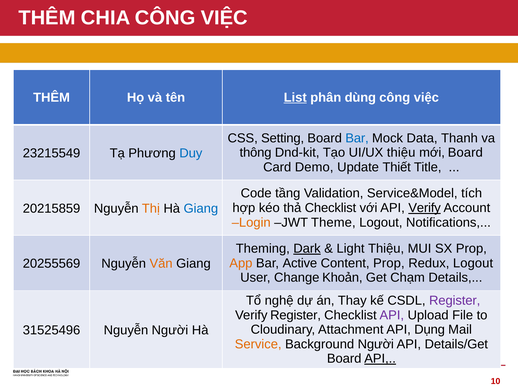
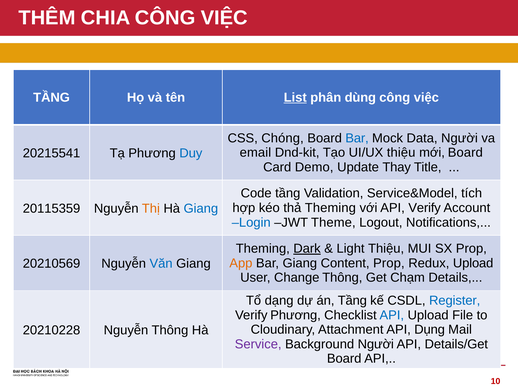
THÊM at (52, 97): THÊM -> TẦNG
Setting: Setting -> Chóng
Data Thanh: Thanh -> Người
thông: thông -> email
23215549: 23215549 -> 20215541
Thiết: Thiết -> Thay
thả Checklist: Checklist -> Theming
Verify at (425, 208) underline: present -> none
20215859: 20215859 -> 20115359
Login colour: orange -> blue
Bar Active: Active -> Giang
Redux Logout: Logout -> Upload
20255569: 20255569 -> 20210569
Văn colour: orange -> blue
Change Khoản: Khoản -> Thông
nghệ: nghệ -> dạng
án Thay: Thay -> Tầng
Register at (455, 300) colour: purple -> blue
Verify Register: Register -> Phương
API at (392, 315) colour: purple -> blue
31525496: 31525496 -> 20210228
Nguyễn Người: Người -> Thông
Service colour: orange -> purple
API at (380, 358) underline: present -> none
